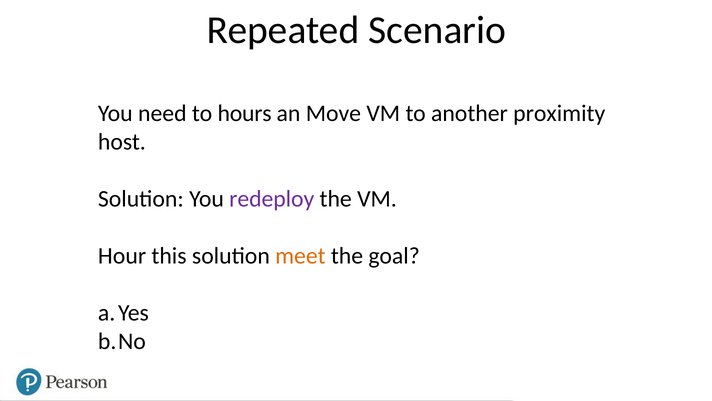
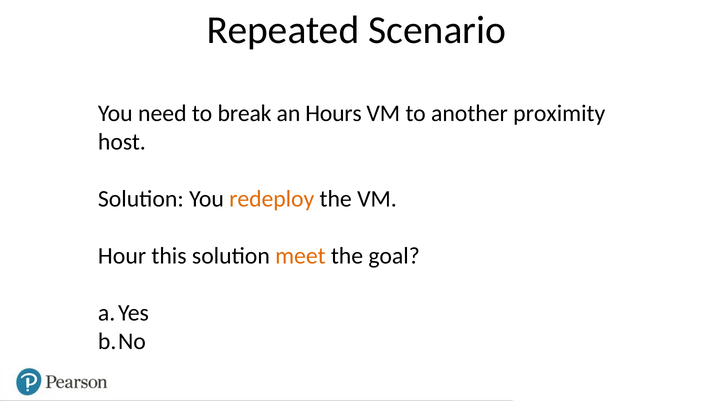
hours: hours -> break
Move: Move -> Hours
redeploy colour: purple -> orange
